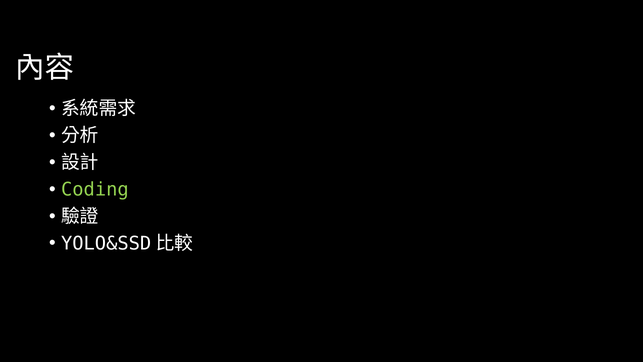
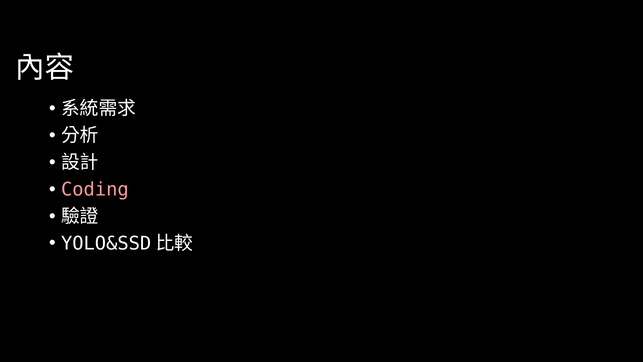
Coding colour: light green -> pink
